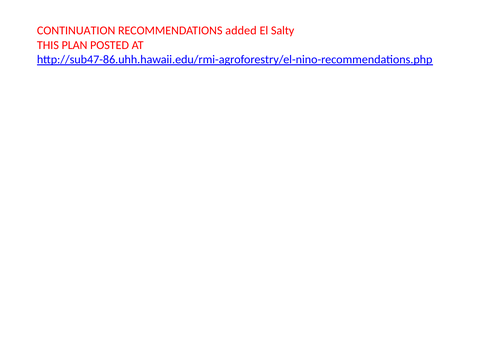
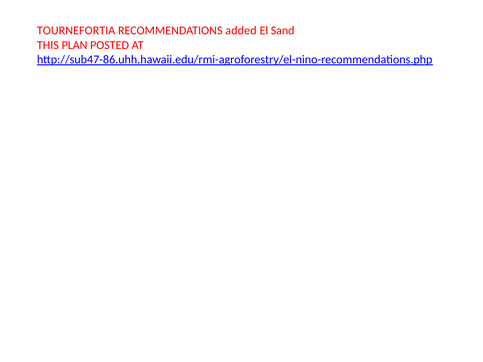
CONTINUATION: CONTINUATION -> TOURNEFORTIA
Salty: Salty -> Sand
